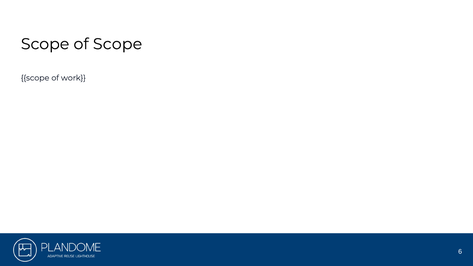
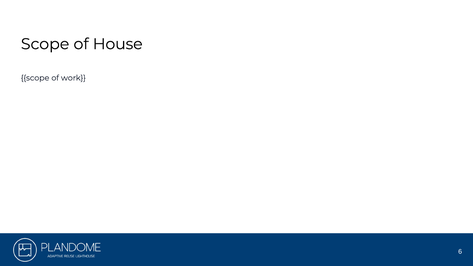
of Scope: Scope -> House
